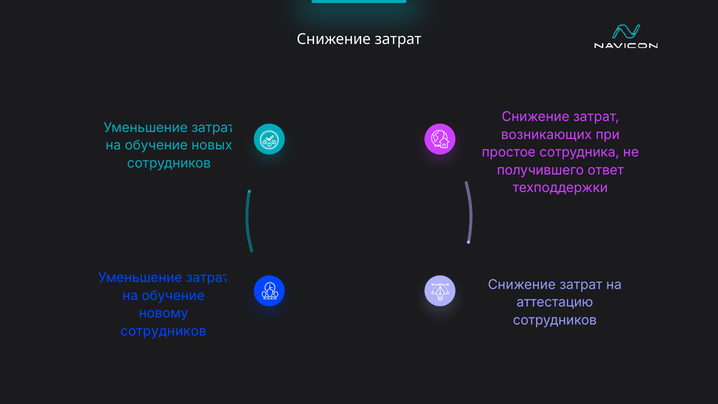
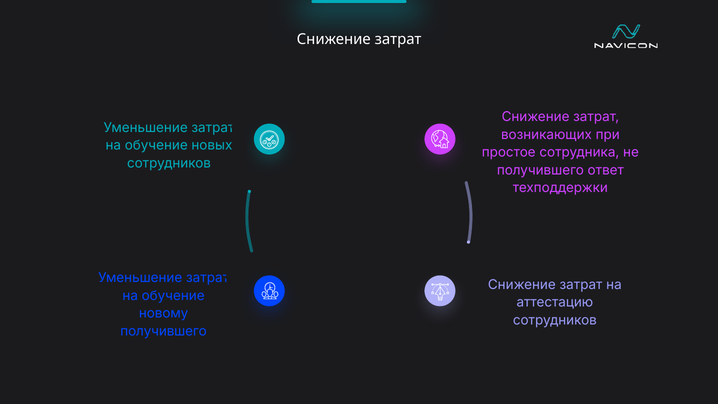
сотрудников at (163, 331): сотрудников -> получившего
